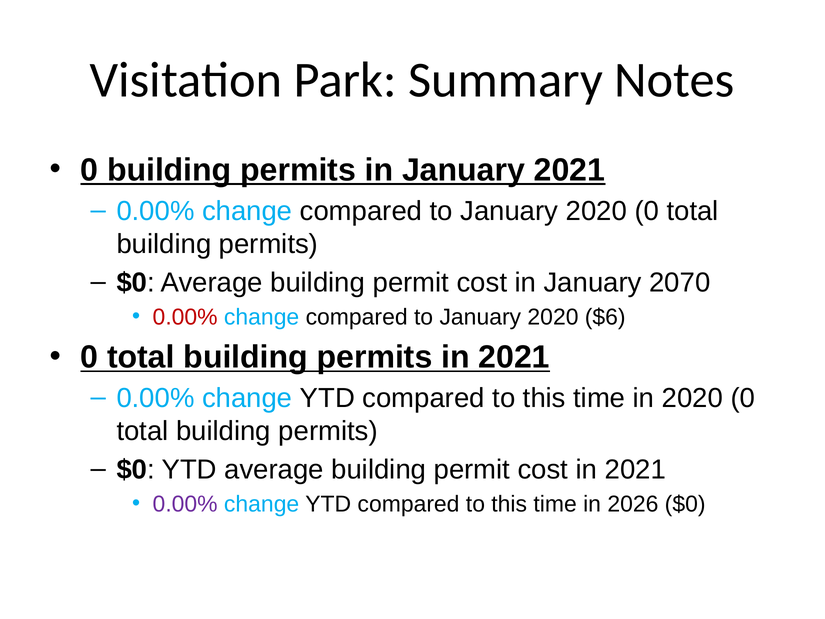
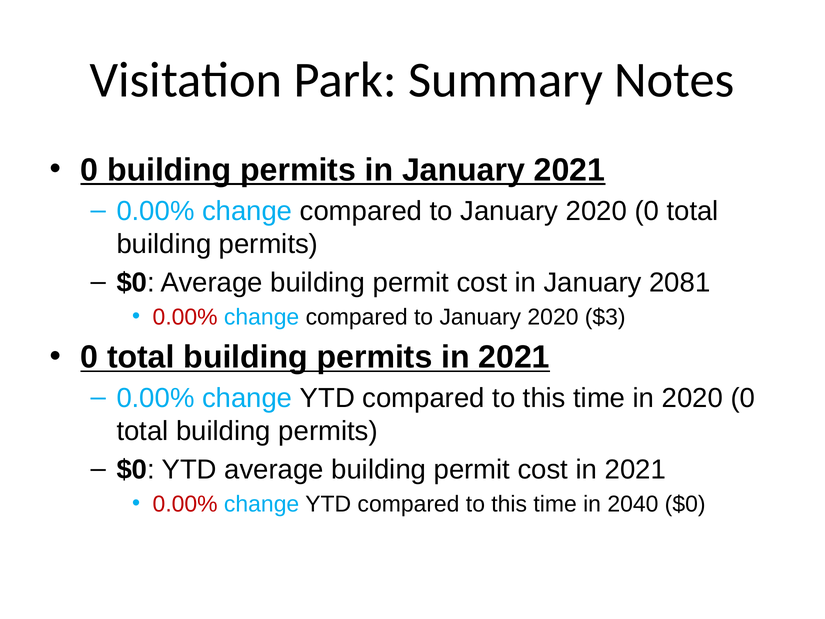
2070: 2070 -> 2081
$6: $6 -> $3
0.00% at (185, 504) colour: purple -> red
2026: 2026 -> 2040
